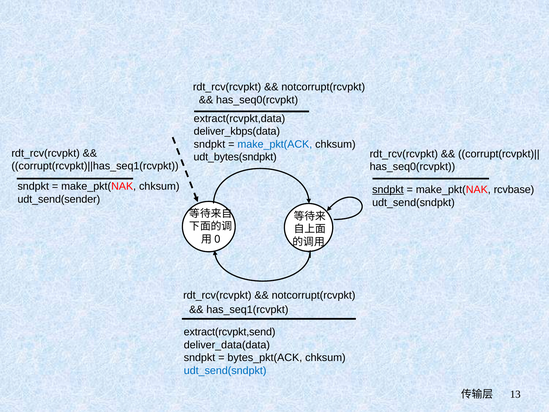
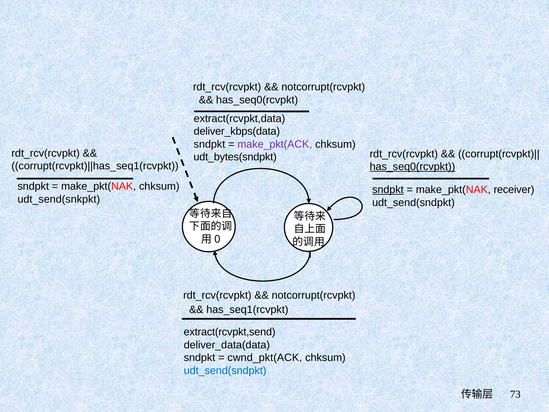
make_pkt(ACK colour: blue -> purple
has_seq0(rcvpkt at (412, 167) underline: none -> present
rcvbase: rcvbase -> receiver
udt_send(sender: udt_send(sender -> udt_send(snkpkt
bytes_pkt(ACK: bytes_pkt(ACK -> cwnd_pkt(ACK
13: 13 -> 73
